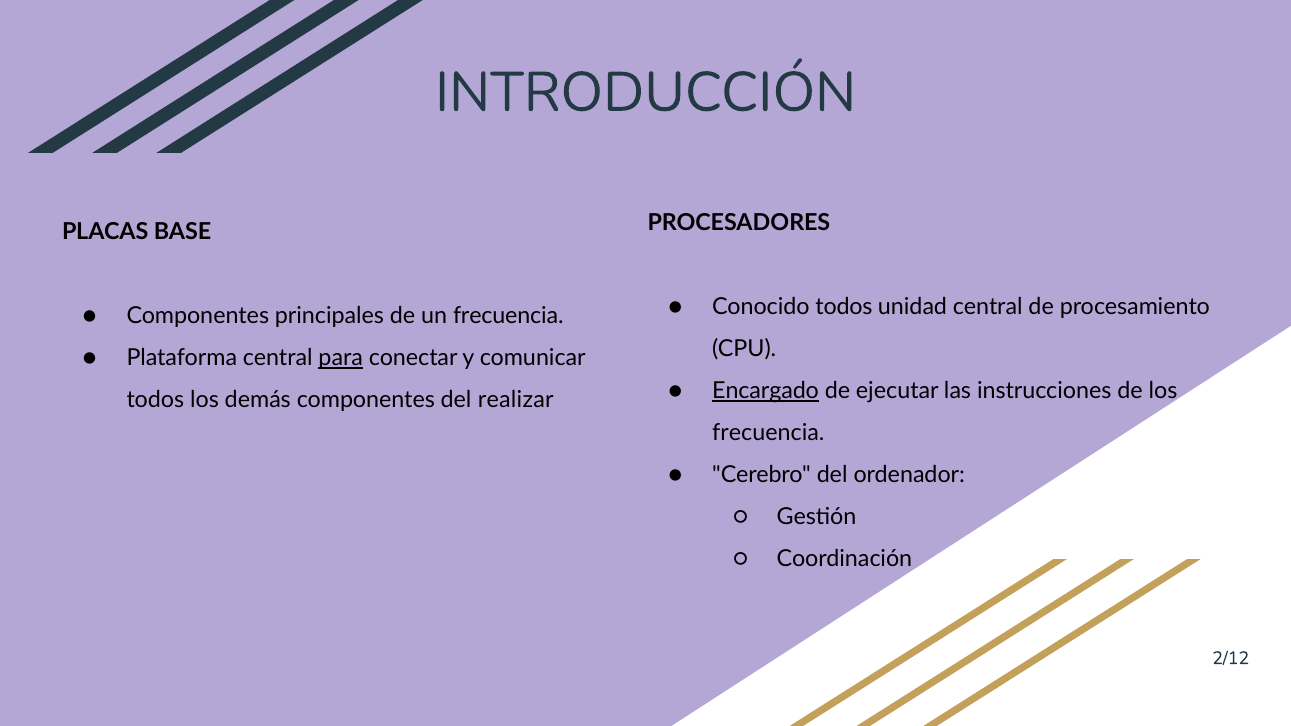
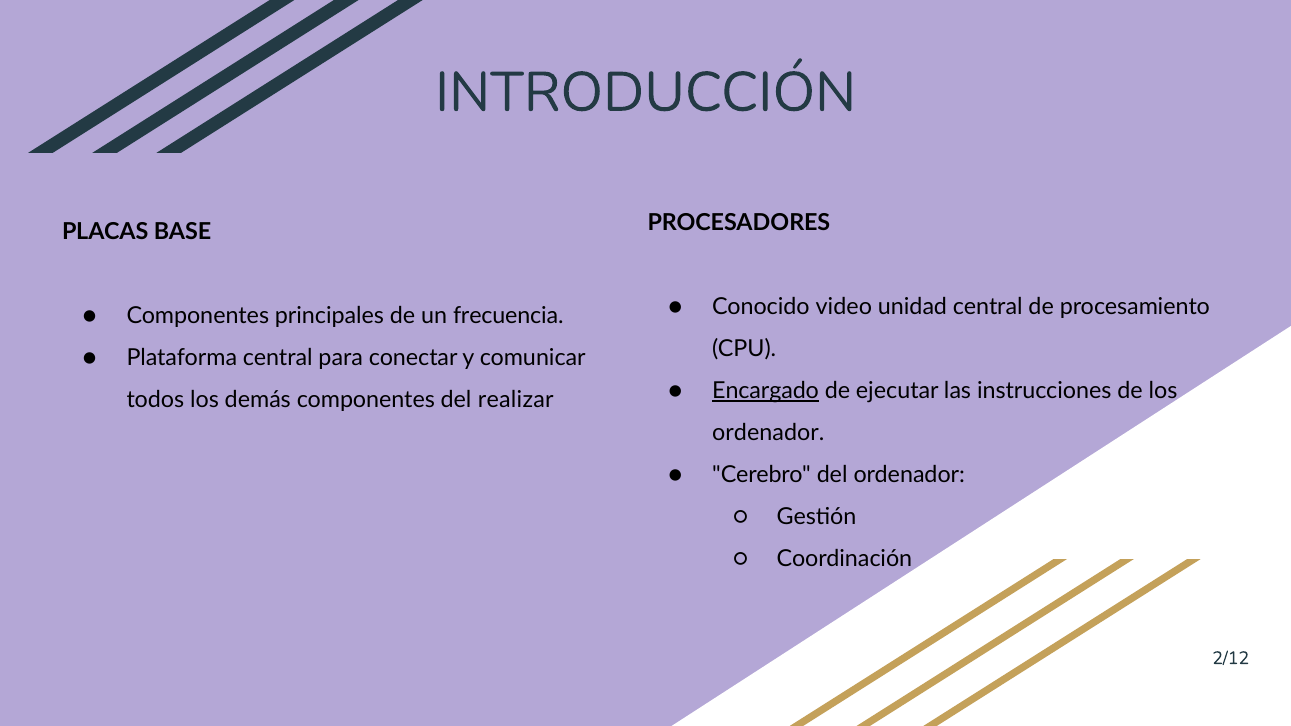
Conocido todos: todos -> video
para underline: present -> none
frecuencia at (768, 433): frecuencia -> ordenador
